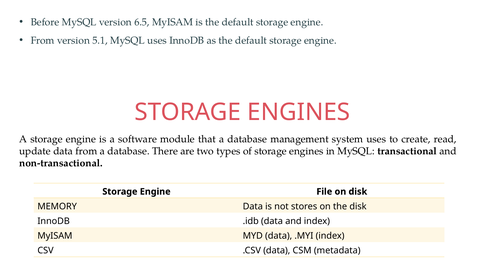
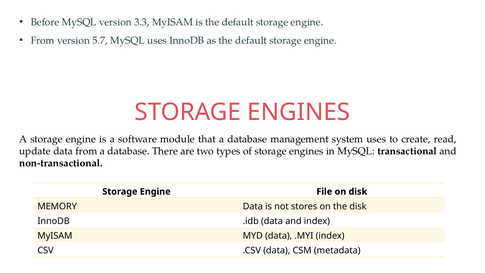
6.5: 6.5 -> 3.3
5.1: 5.1 -> 5.7
